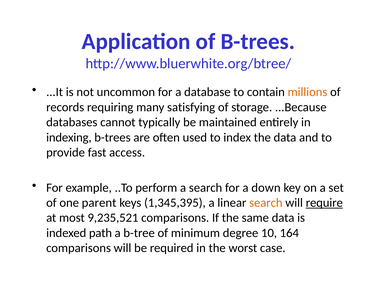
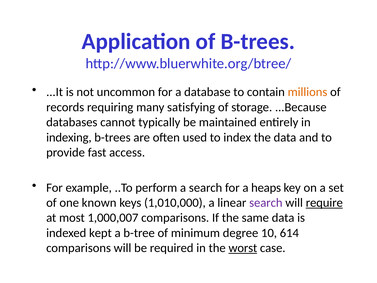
down: down -> heaps
parent: parent -> known
1,345,395: 1,345,395 -> 1,010,000
search at (266, 203) colour: orange -> purple
9,235,521: 9,235,521 -> 1,000,007
path: path -> kept
164: 164 -> 614
worst underline: none -> present
